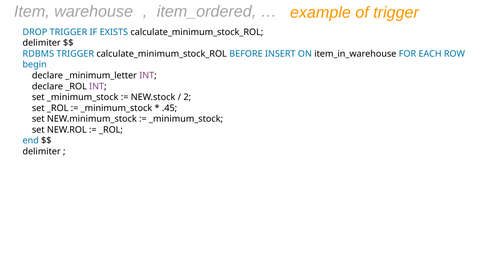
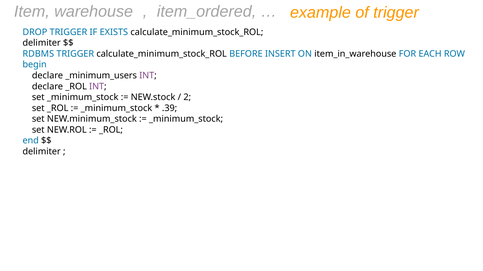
_minimum_letter: _minimum_letter -> _minimum_users
.45: .45 -> .39
